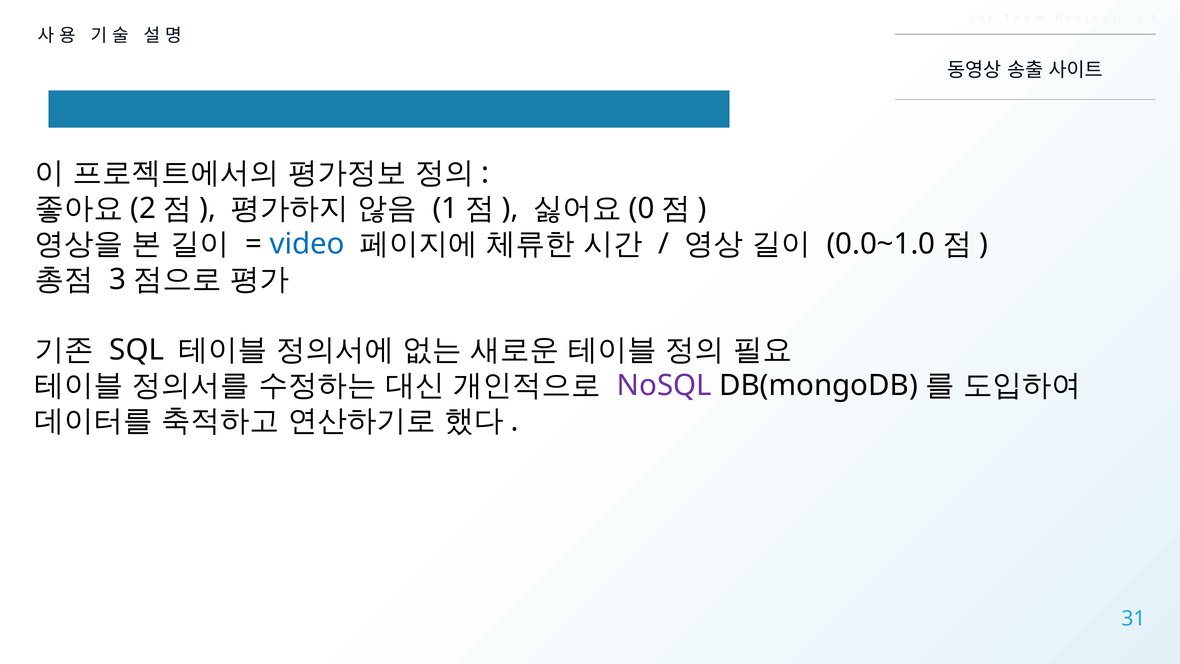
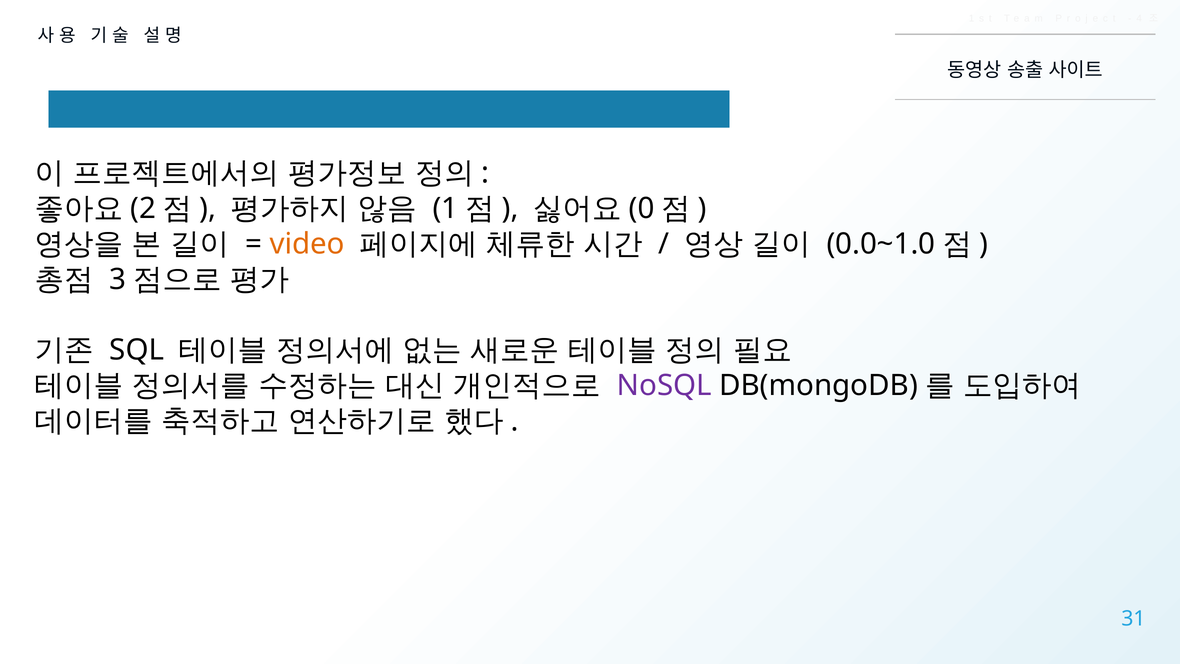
video colour: blue -> orange
